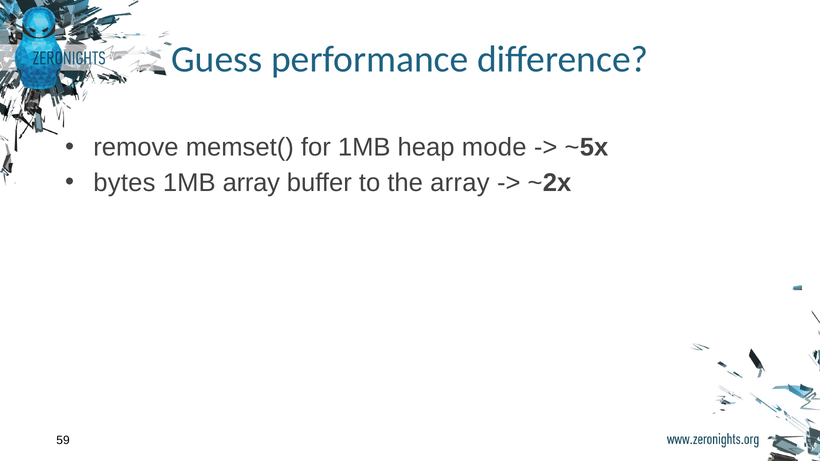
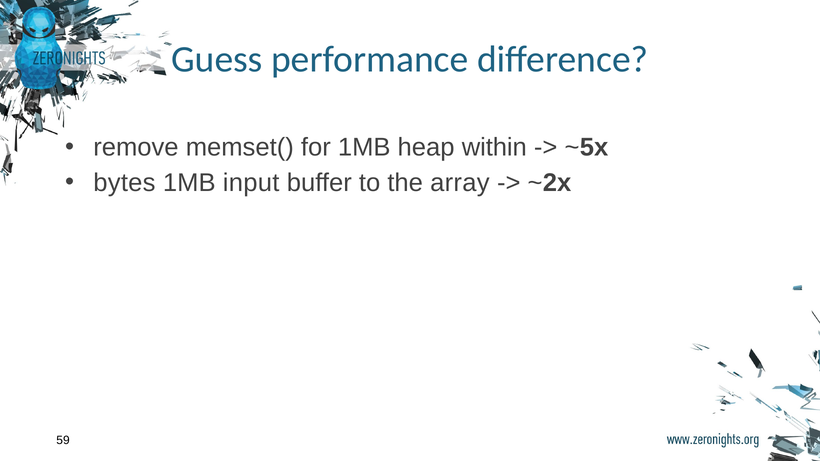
mode: mode -> within
1MB array: array -> input
